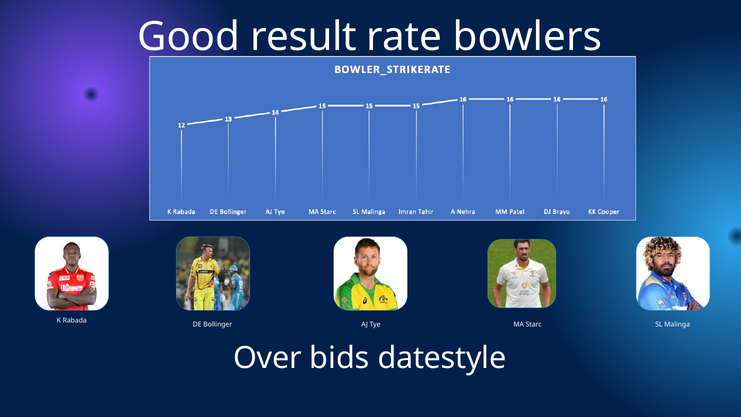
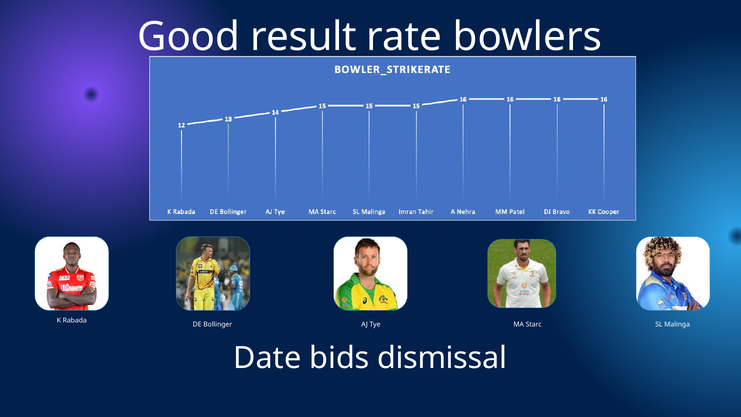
Over: Over -> Date
datestyle: datestyle -> dismissal
